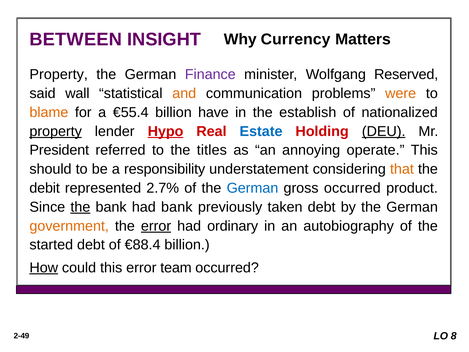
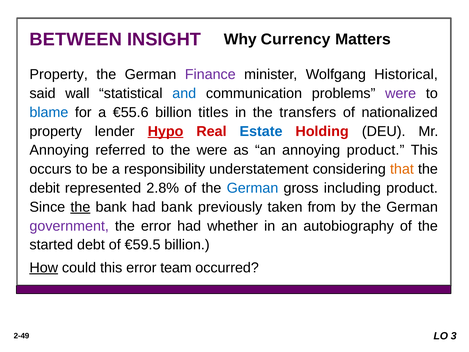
Reserved: Reserved -> Historical
and colour: orange -> blue
were at (401, 93) colour: orange -> purple
blame colour: orange -> blue
€55.4: €55.4 -> €55.6
have: have -> titles
establish: establish -> transfers
property at (56, 131) underline: present -> none
DEU underline: present -> none
President at (59, 150): President -> Annoying
the titles: titles -> were
annoying operate: operate -> product
should: should -> occurs
2.7%: 2.7% -> 2.8%
gross occurred: occurred -> including
taken debt: debt -> from
government colour: orange -> purple
error at (156, 226) underline: present -> none
ordinary: ordinary -> whether
€88.4: €88.4 -> €59.5
8: 8 -> 3
